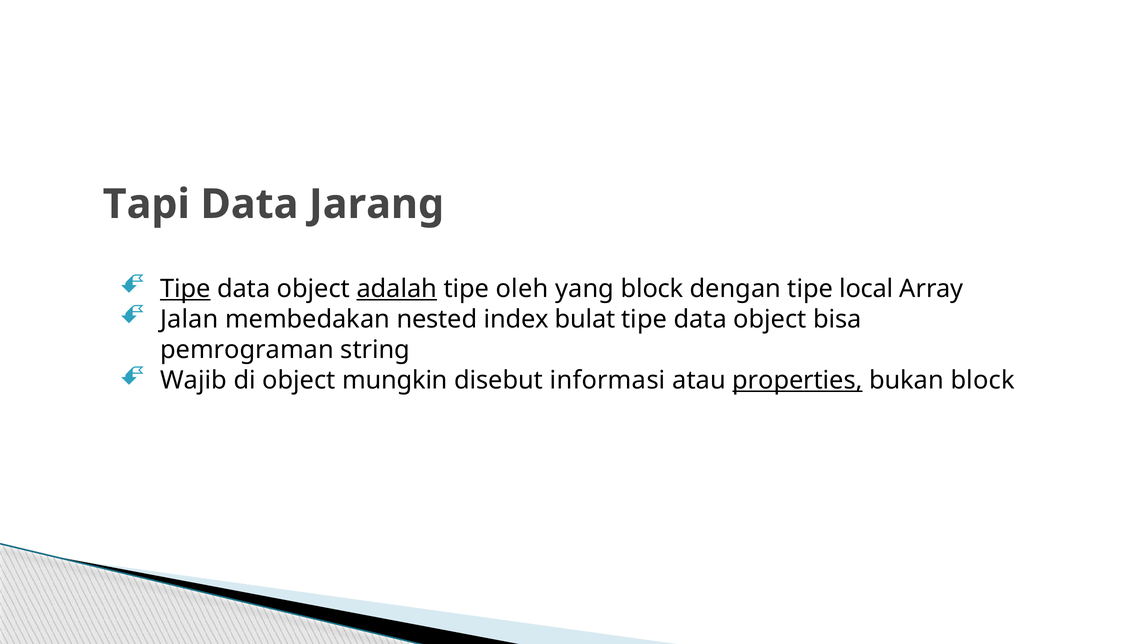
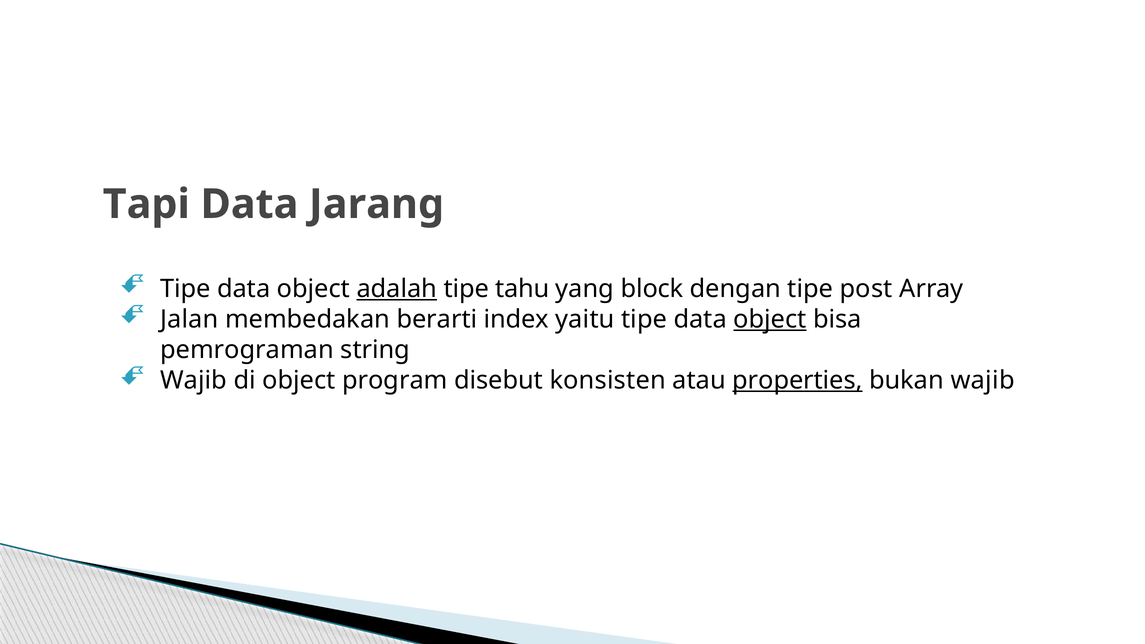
Tipe at (185, 289) underline: present -> none
oleh: oleh -> tahu
local: local -> post
nested: nested -> berarti
bulat: bulat -> yaitu
object at (770, 319) underline: none -> present
mungkin: mungkin -> program
informasi: informasi -> konsisten
bukan block: block -> wajib
